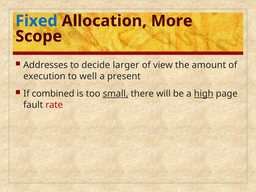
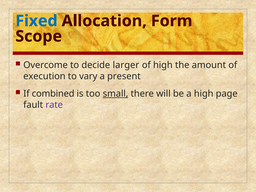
More: More -> Form
Addresses: Addresses -> Overcome
of view: view -> high
well: well -> vary
high at (204, 94) underline: present -> none
rate colour: red -> purple
